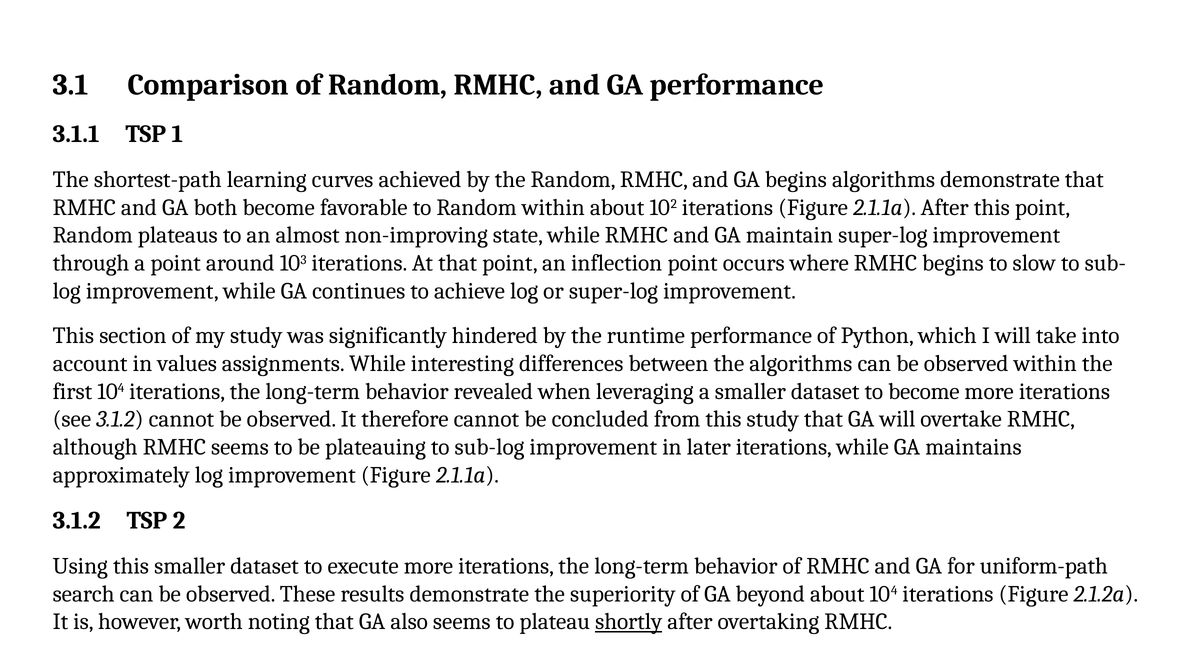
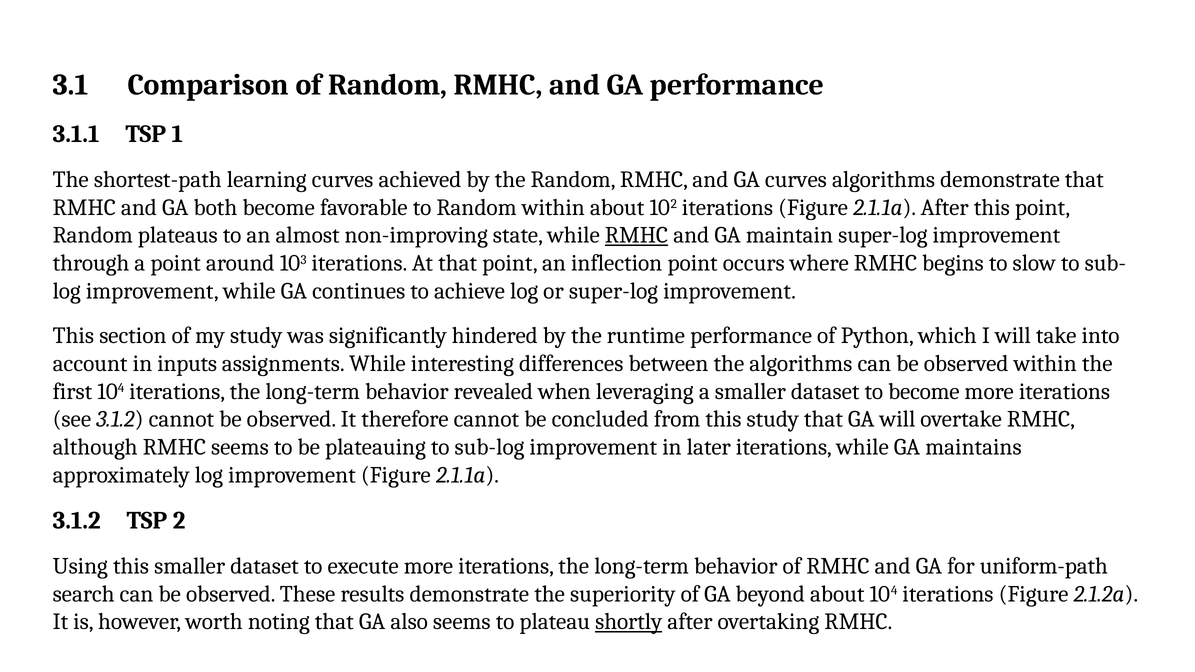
GA begins: begins -> curves
RMHC at (636, 235) underline: none -> present
values: values -> inputs
